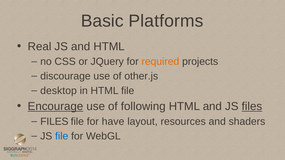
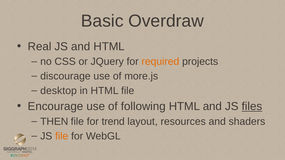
Platforms: Platforms -> Overdraw
other.js: other.js -> more.js
Encourage underline: present -> none
FILES at (54, 122): FILES -> THEN
have: have -> trend
file at (62, 136) colour: blue -> orange
